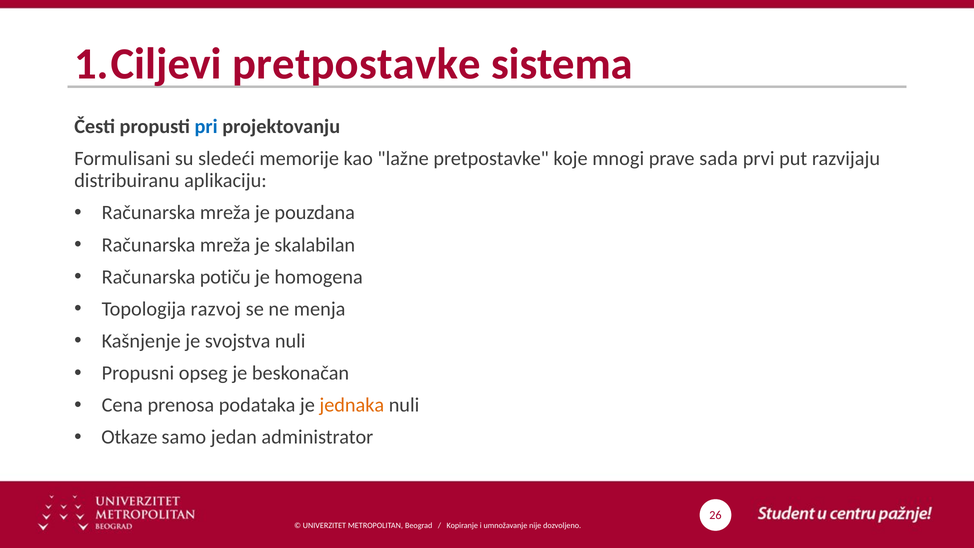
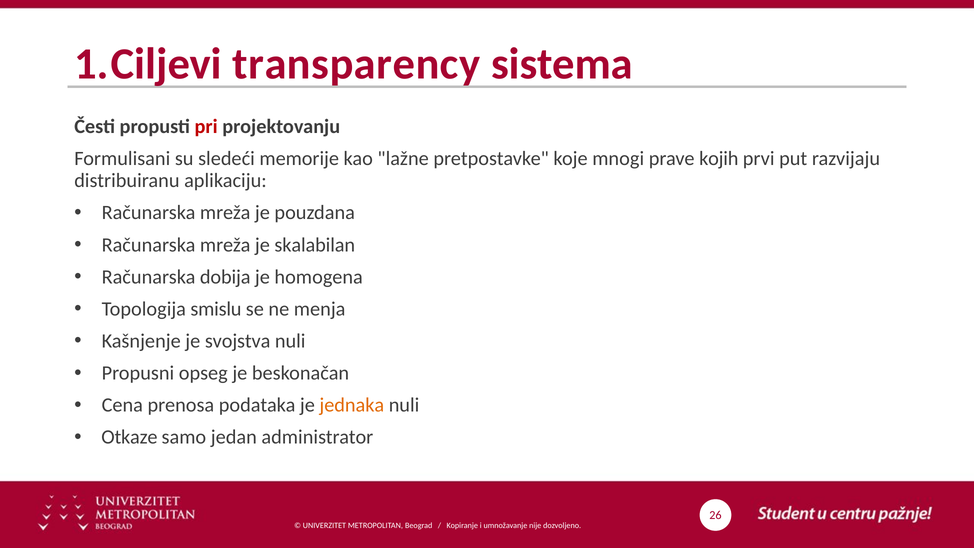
pretpostavke at (356, 64): pretpostavke -> transparency
pri colour: blue -> red
sada: sada -> kojih
potiču: potiču -> dobija
razvoj: razvoj -> smislu
